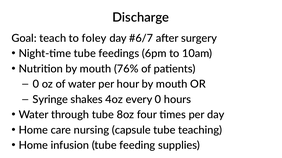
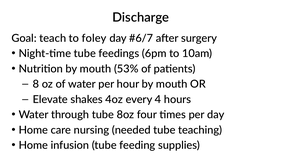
76%: 76% -> 53%
0 at (36, 84): 0 -> 8
Syringe: Syringe -> Elevate
every 0: 0 -> 4
capsule: capsule -> needed
